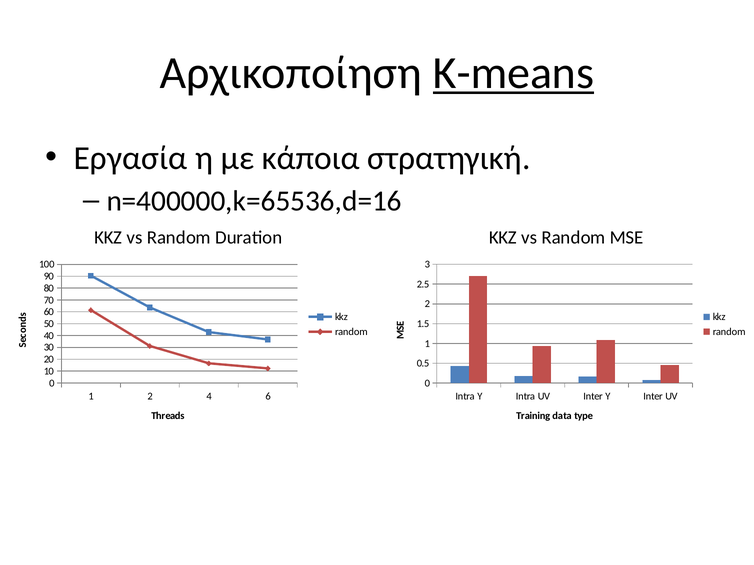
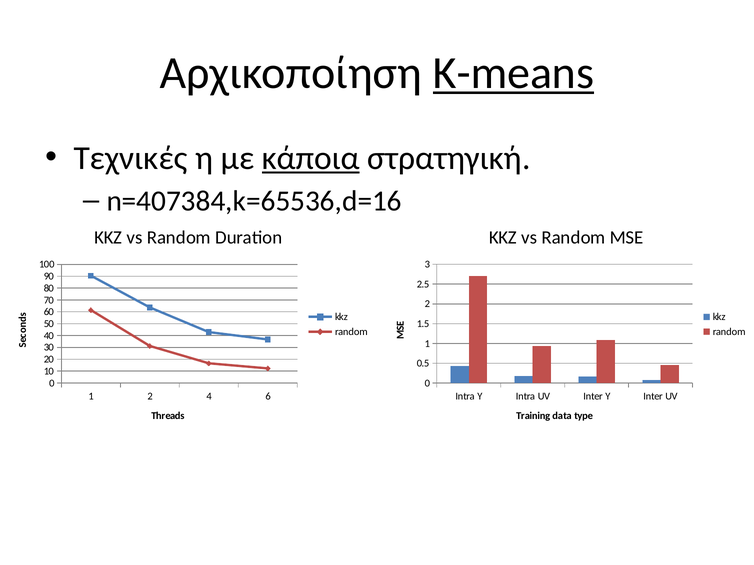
Εργασία: Εργασία -> Τεχνικές
κάποια underline: none -> present
n=400000,k=65536,d=16: n=400000,k=65536,d=16 -> n=407384,k=65536,d=16
